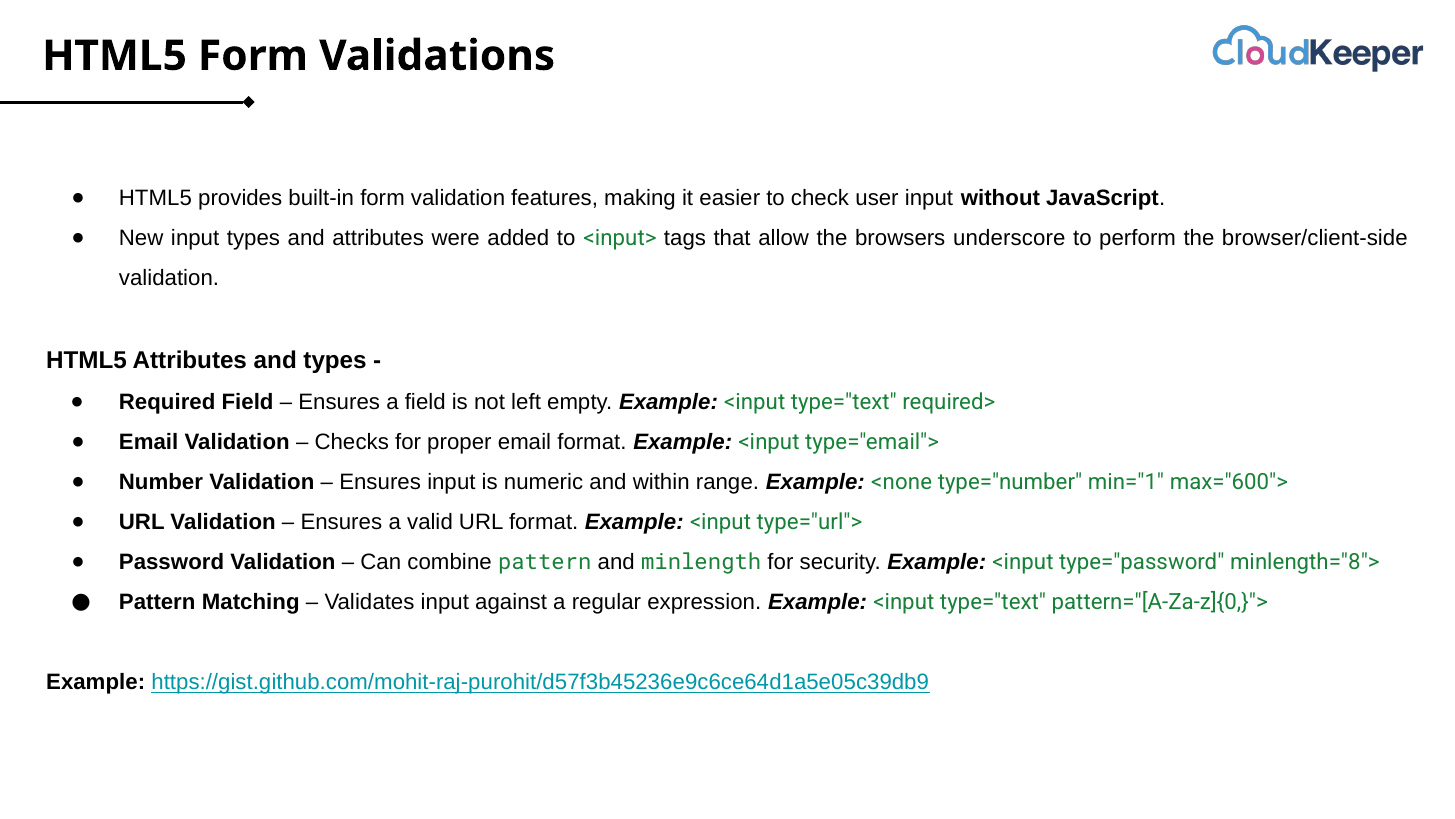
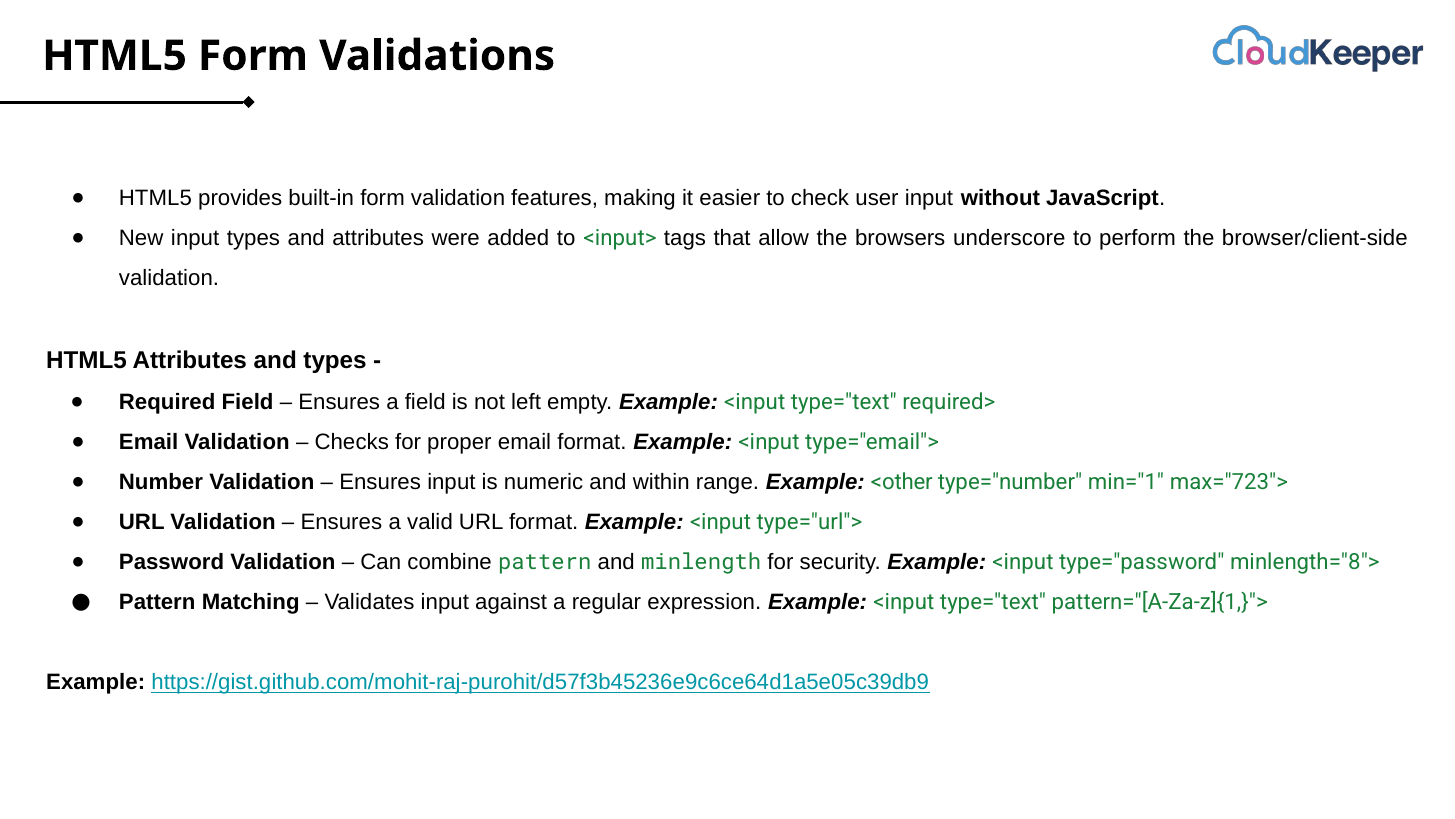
<none: <none -> <other
max="600">: max="600"> -> max="723">
pattern="[A-Za-z]{0,}">: pattern="[A-Za-z]{0,}"> -> pattern="[A-Za-z]{1,}">
